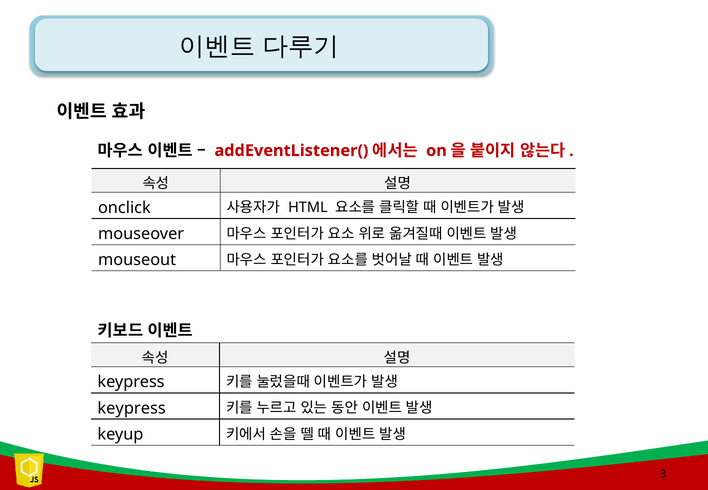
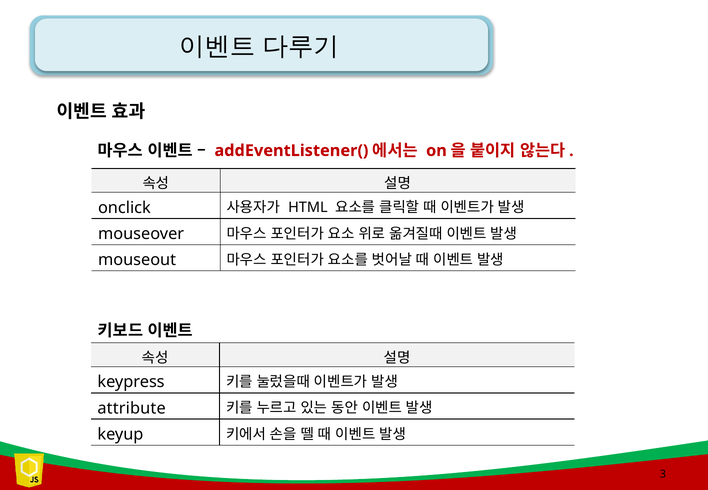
keypress at (132, 408): keypress -> attribute
